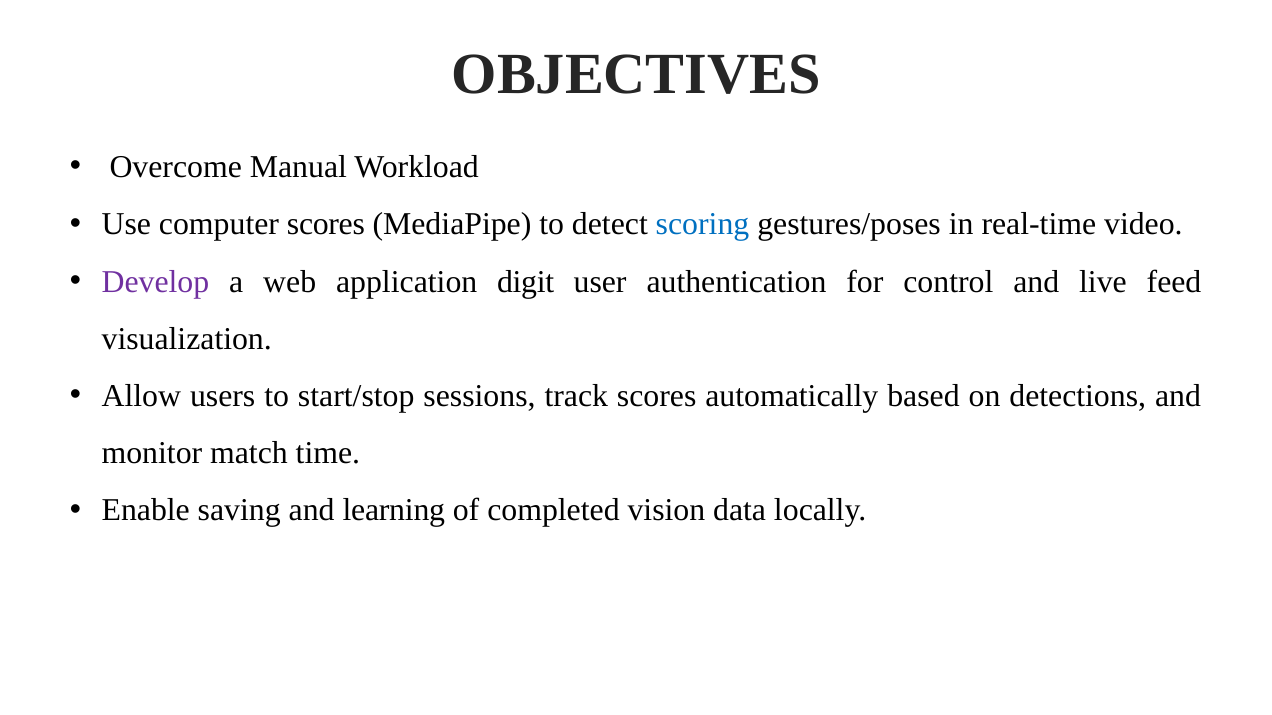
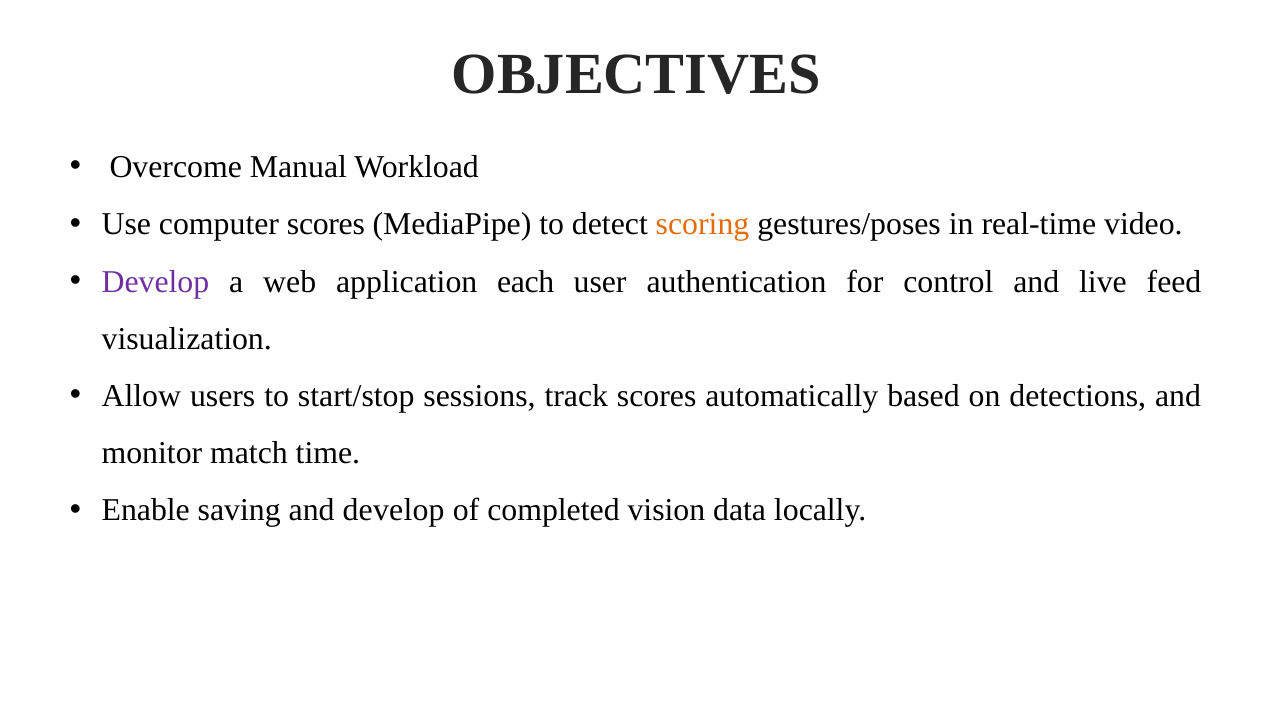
scoring colour: blue -> orange
digit: digit -> each
and learning: learning -> develop
